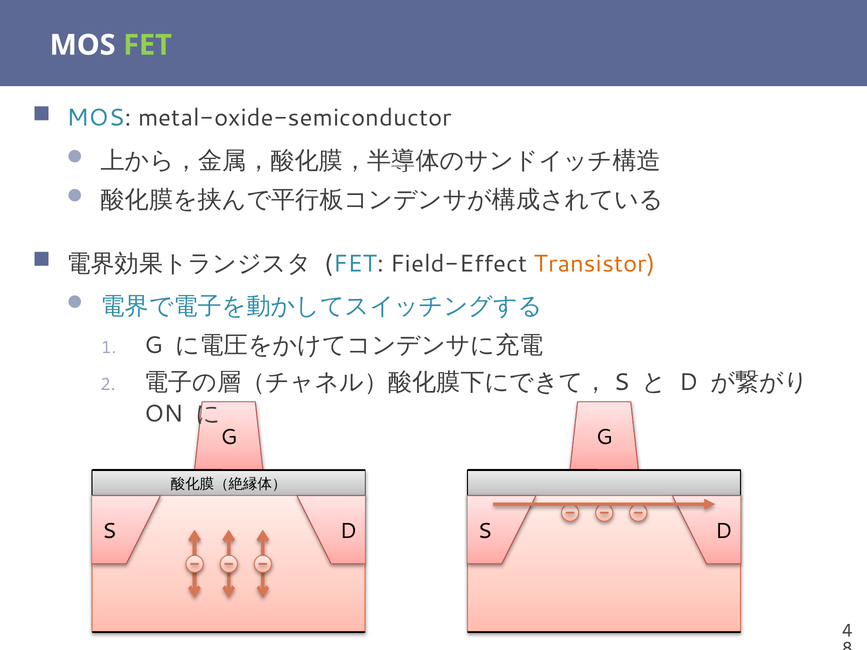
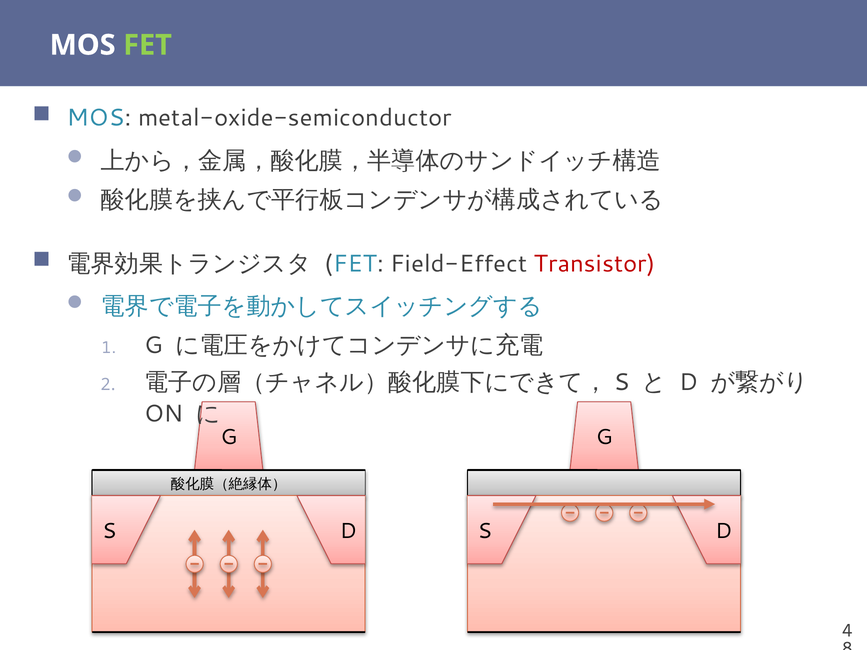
Transistor colour: orange -> red
